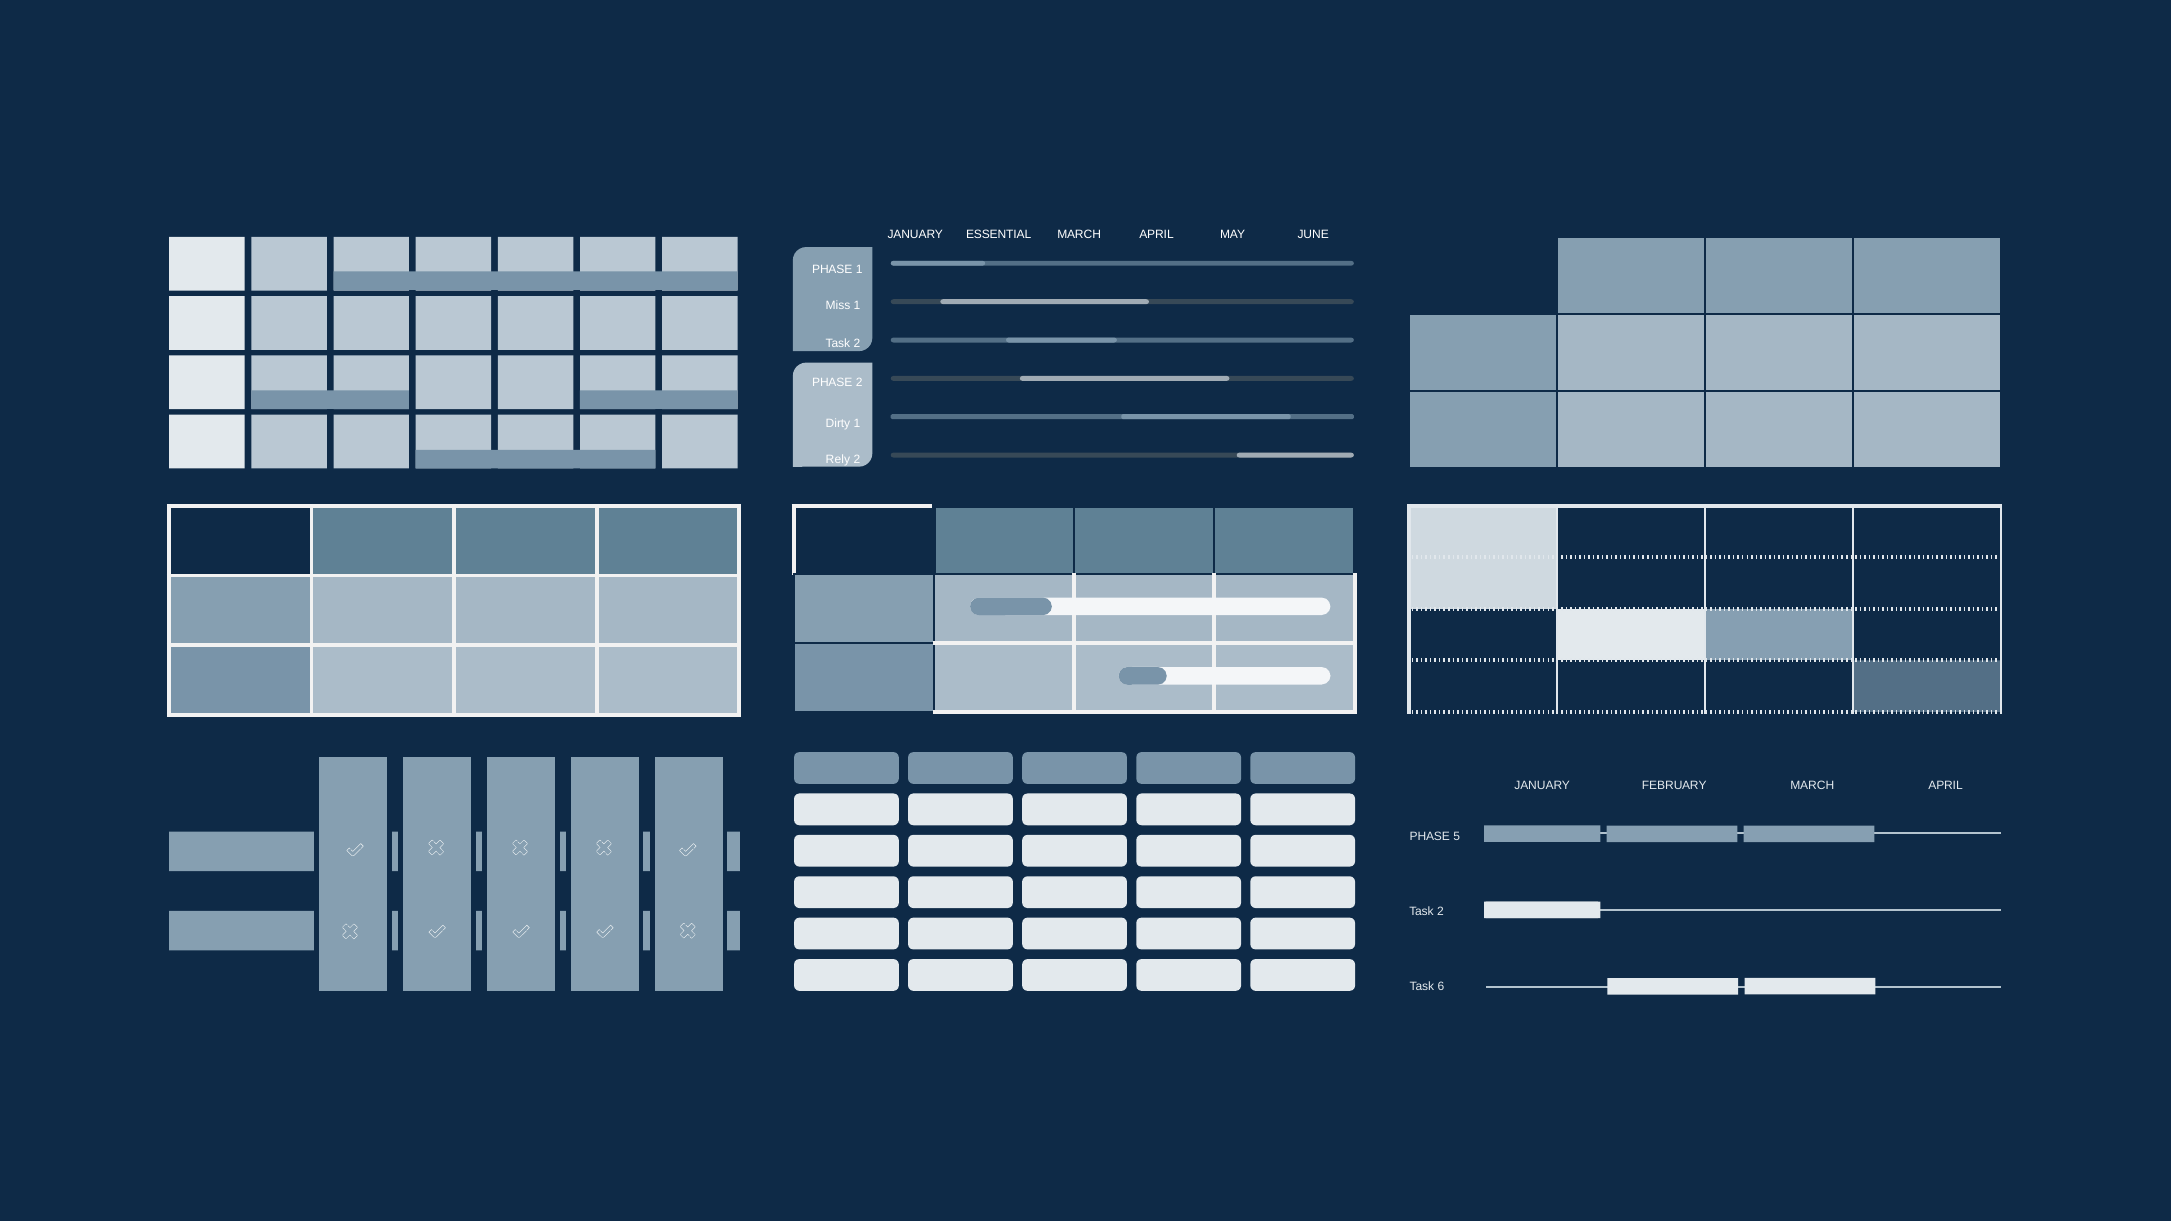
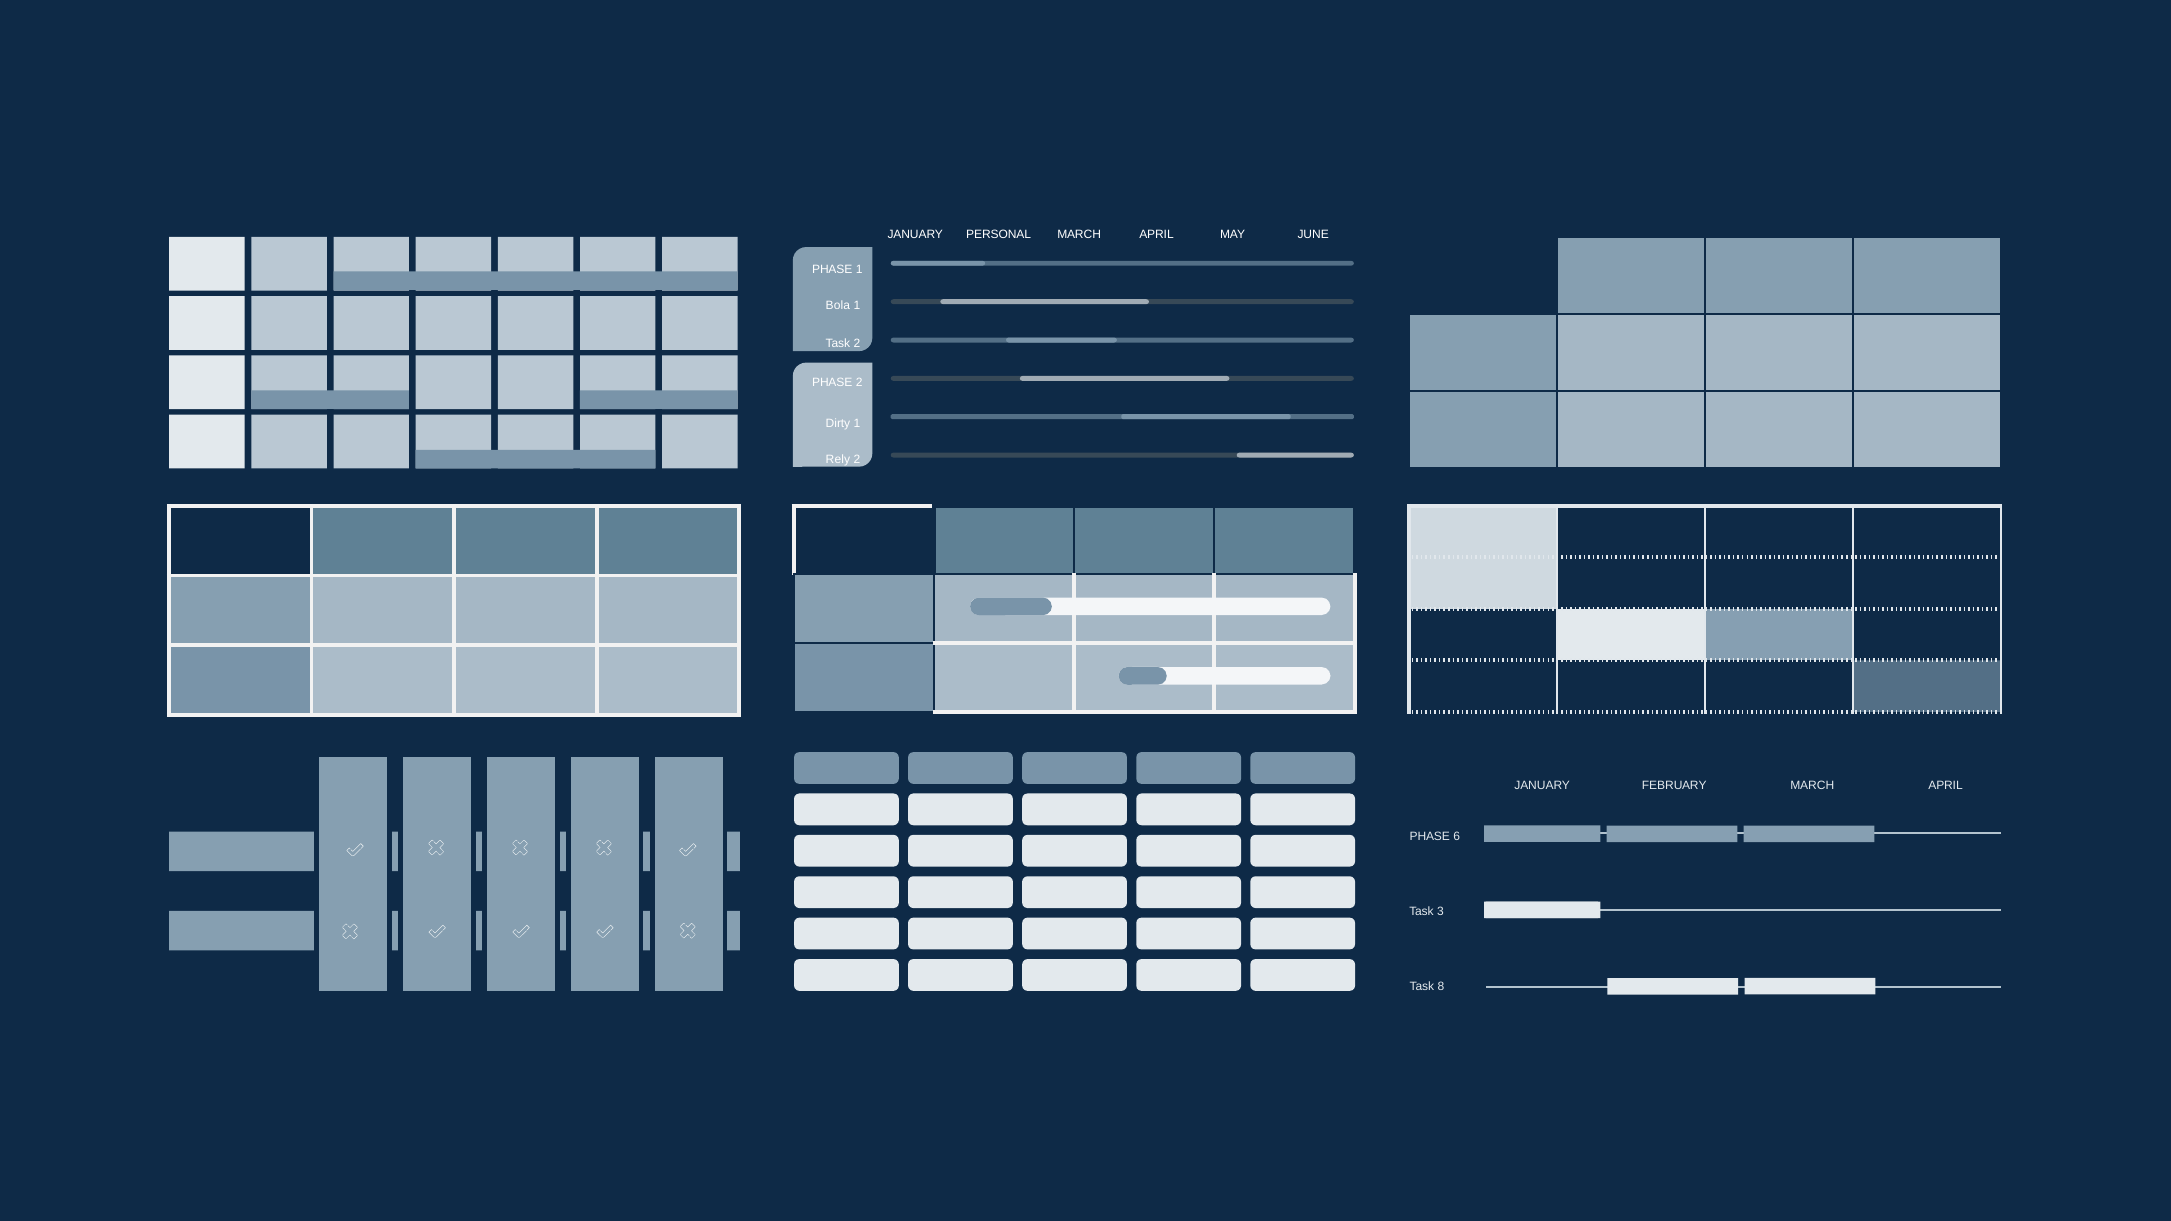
ESSENTIAL: ESSENTIAL -> PERSONAL
Miss: Miss -> Bola
5: 5 -> 6
2 at (1440, 912): 2 -> 3
6: 6 -> 8
